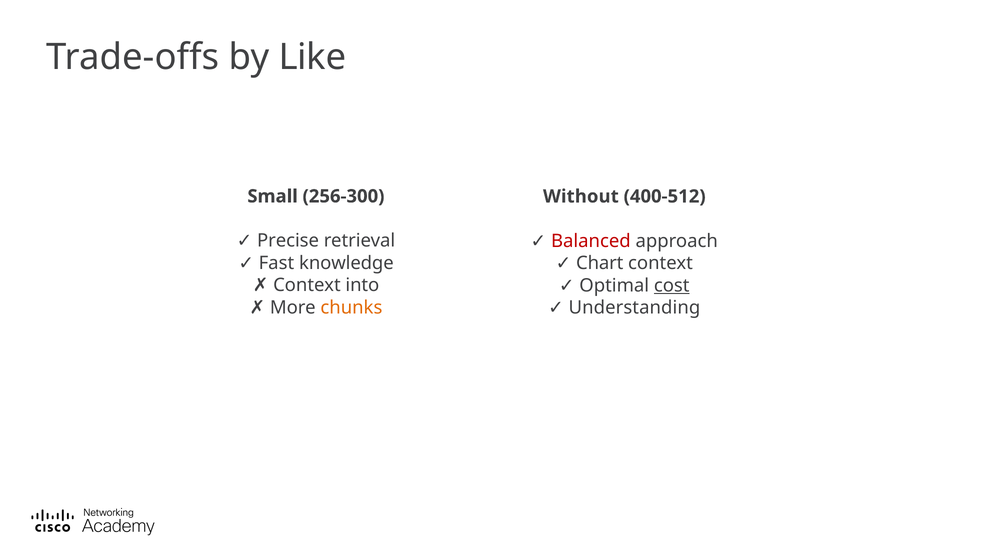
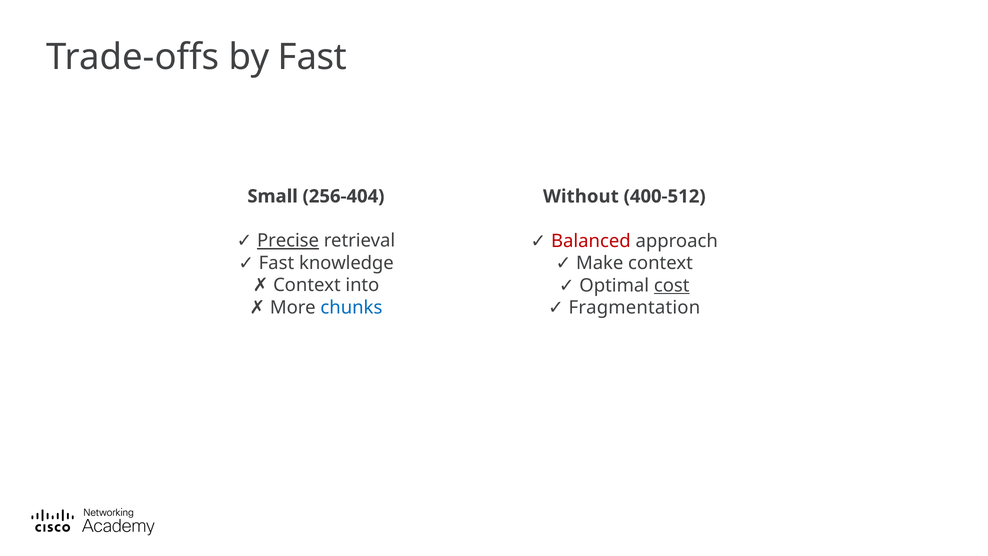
by Like: Like -> Fast
256-300: 256-300 -> 256-404
Precise underline: none -> present
Chart: Chart -> Make
chunks colour: orange -> blue
Understanding: Understanding -> Fragmentation
